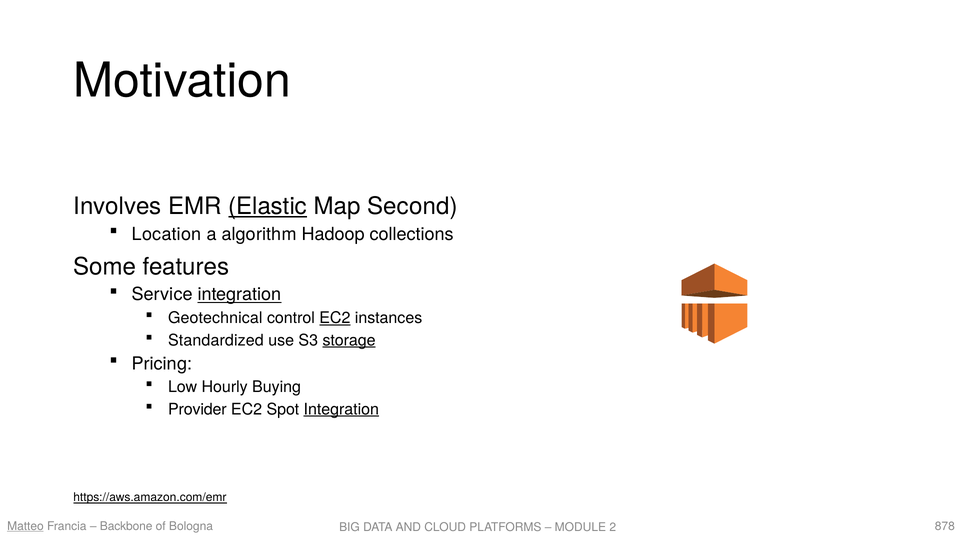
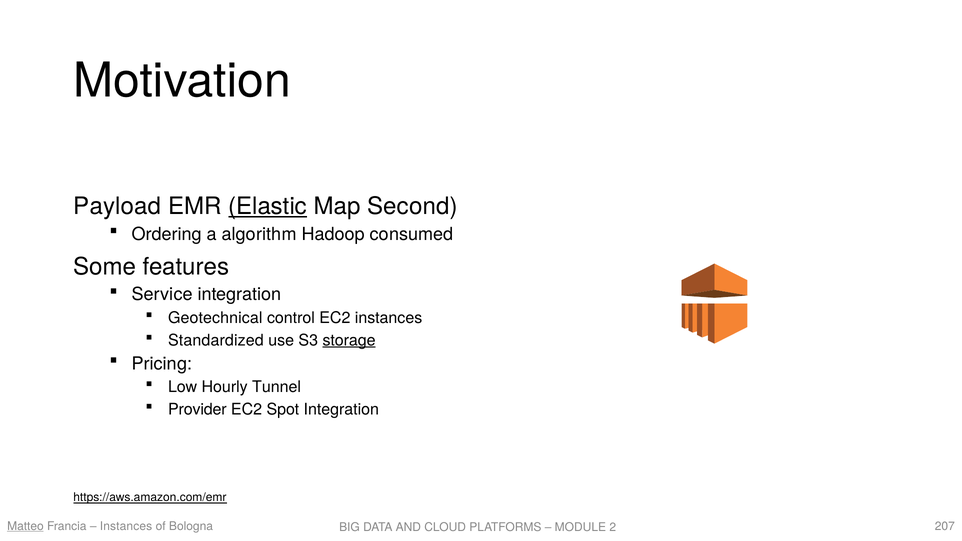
Involves: Involves -> Payload
Location: Location -> Ordering
collections: collections -> consumed
integration at (239, 295) underline: present -> none
EC2 at (335, 318) underline: present -> none
Buying: Buying -> Tunnel
Integration at (341, 409) underline: present -> none
Backbone at (126, 526): Backbone -> Instances
878: 878 -> 207
